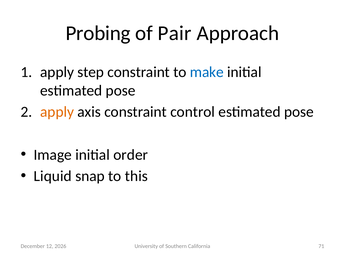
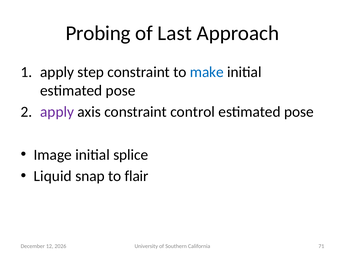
Pair: Pair -> Last
apply at (57, 112) colour: orange -> purple
order: order -> splice
this: this -> flair
